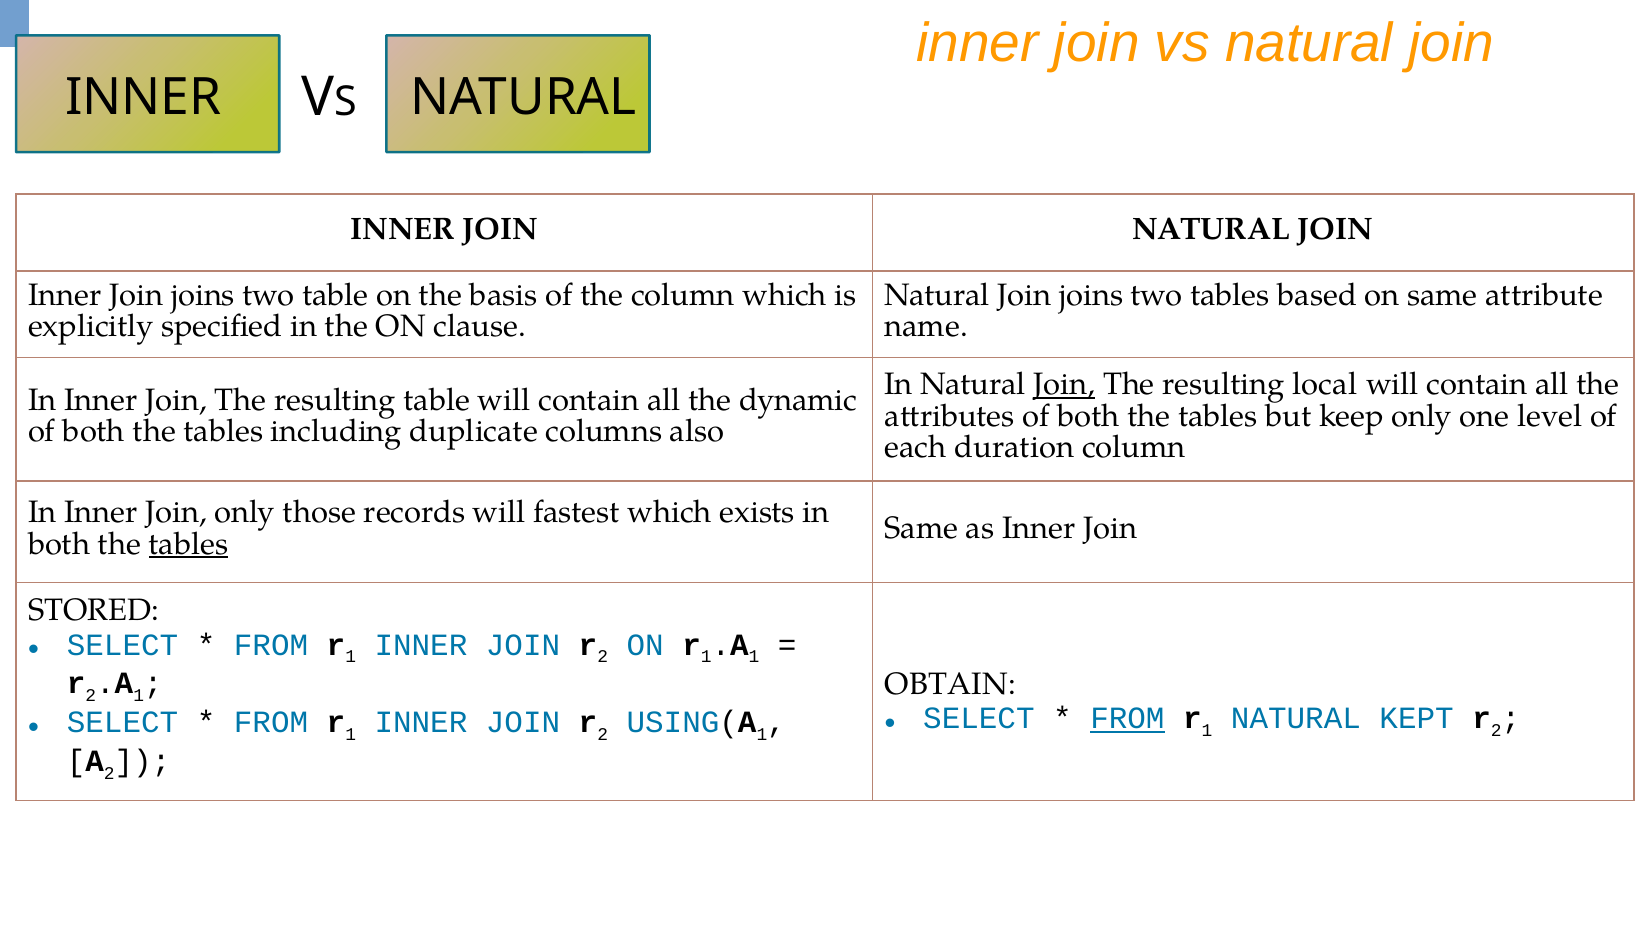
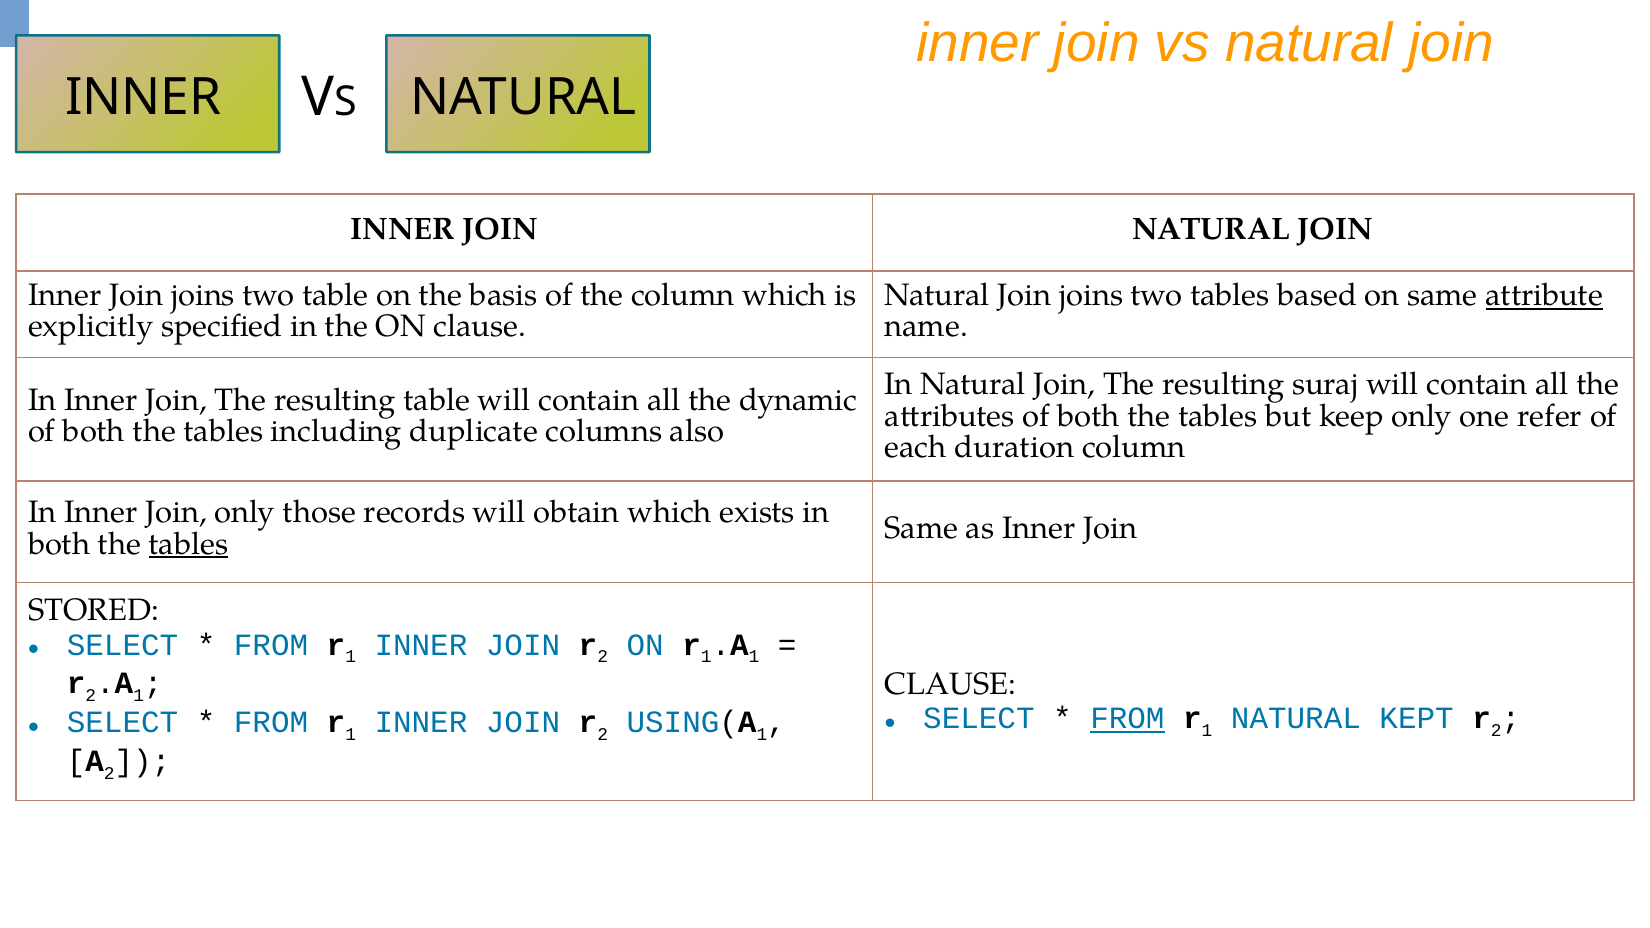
attribute underline: none -> present
Join at (1064, 385) underline: present -> none
local: local -> suraj
level: level -> refer
fastest: fastest -> obtain
OBTAIN at (950, 684): OBTAIN -> CLAUSE
